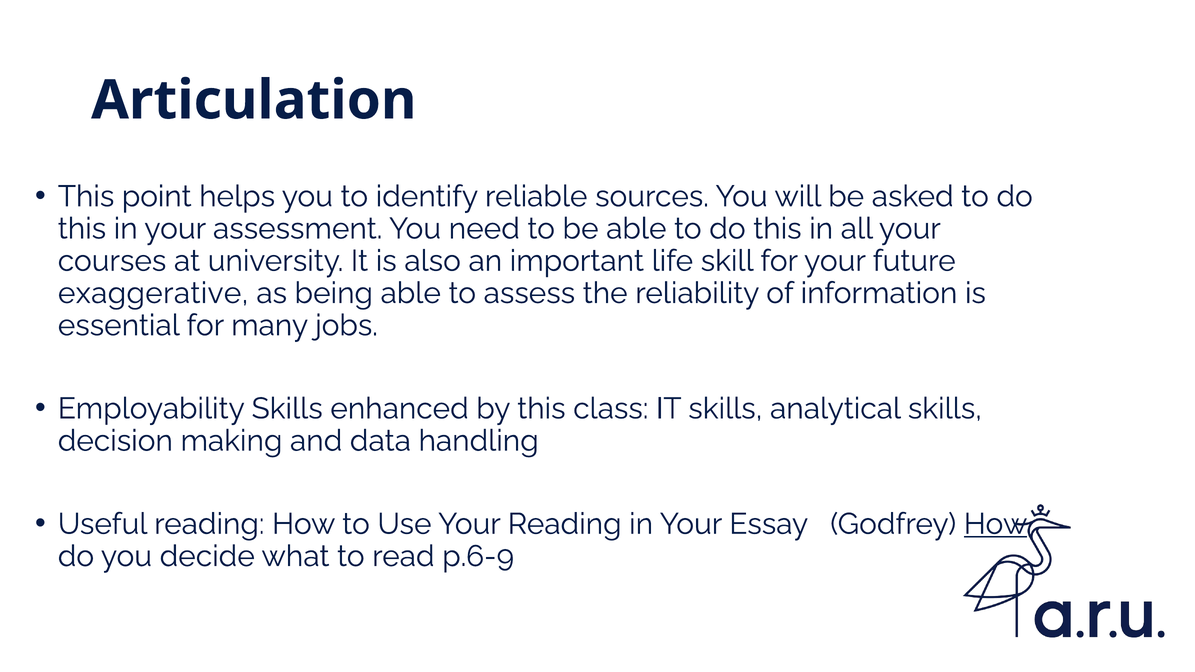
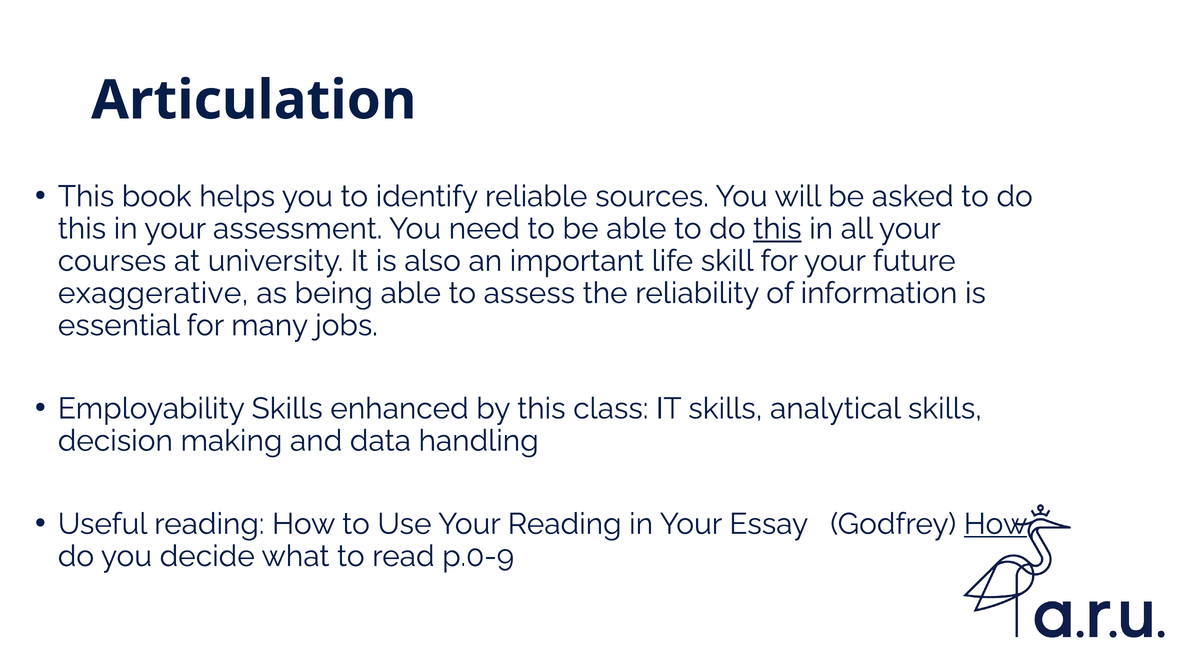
point: point -> book
this at (777, 229) underline: none -> present
p.6-9: p.6-9 -> p.0-9
